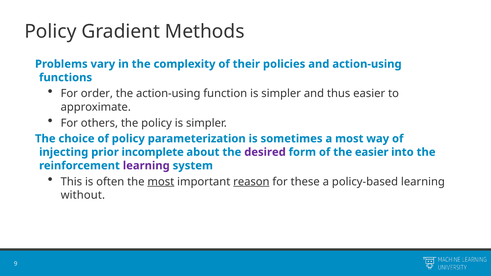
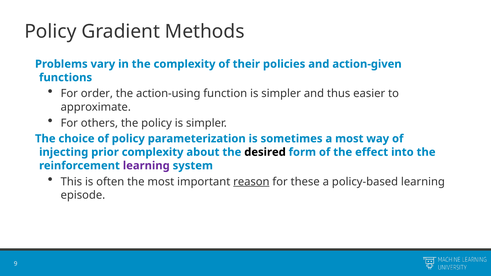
and action-using: action-using -> action-given
prior incomplete: incomplete -> complexity
desired colour: purple -> black
the easier: easier -> effect
most at (161, 182) underline: present -> none
without: without -> episode
